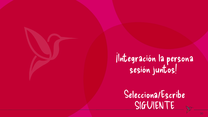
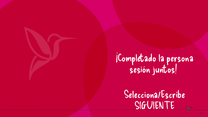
¡Integración: ¡Integración -> ¡Completado
